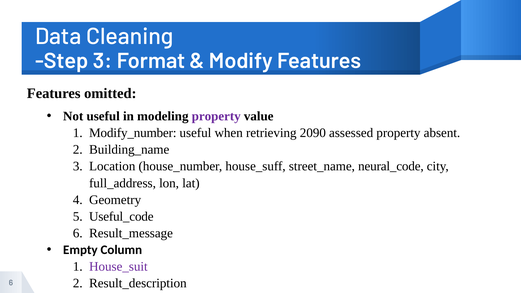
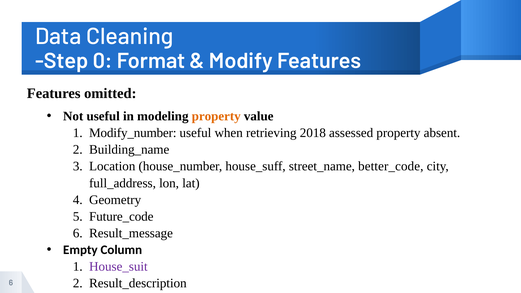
Step 3: 3 -> 0
property at (216, 116) colour: purple -> orange
2090: 2090 -> 2018
neural_code: neural_code -> better_code
Useful_code: Useful_code -> Future_code
